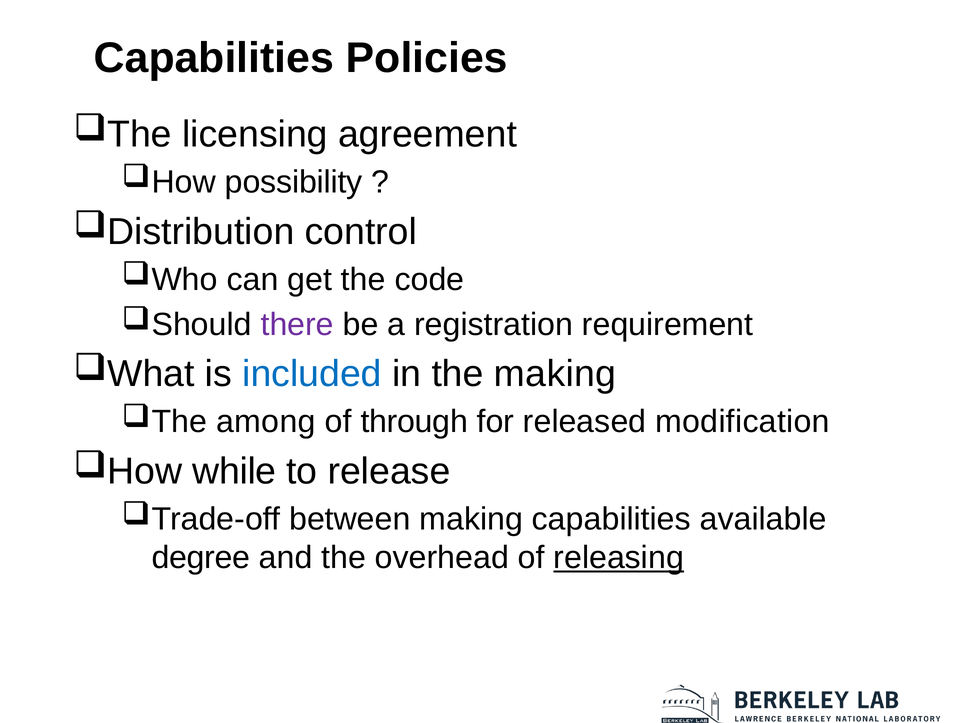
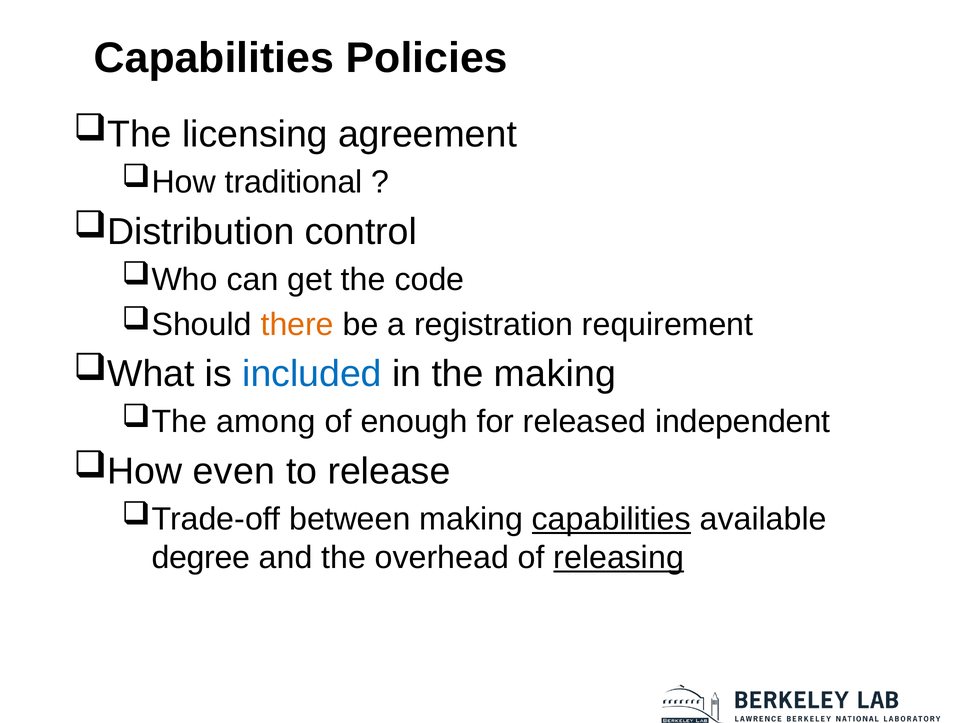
possibility: possibility -> traditional
there colour: purple -> orange
through: through -> enough
modification: modification -> independent
while: while -> even
capabilities at (611, 519) underline: none -> present
